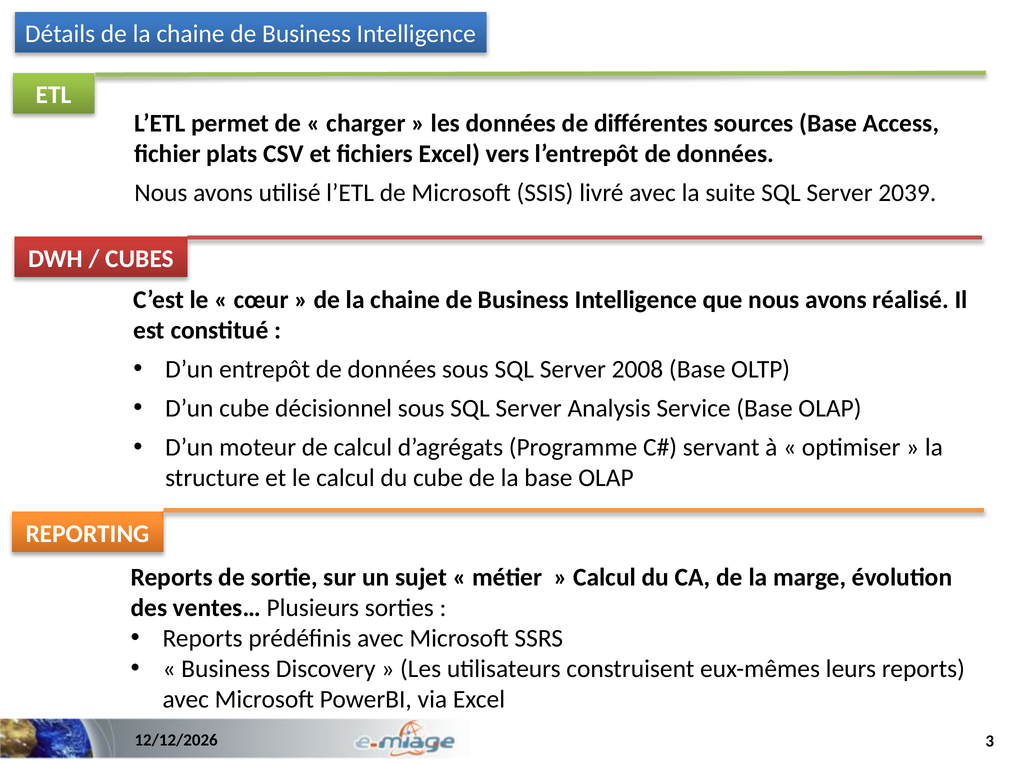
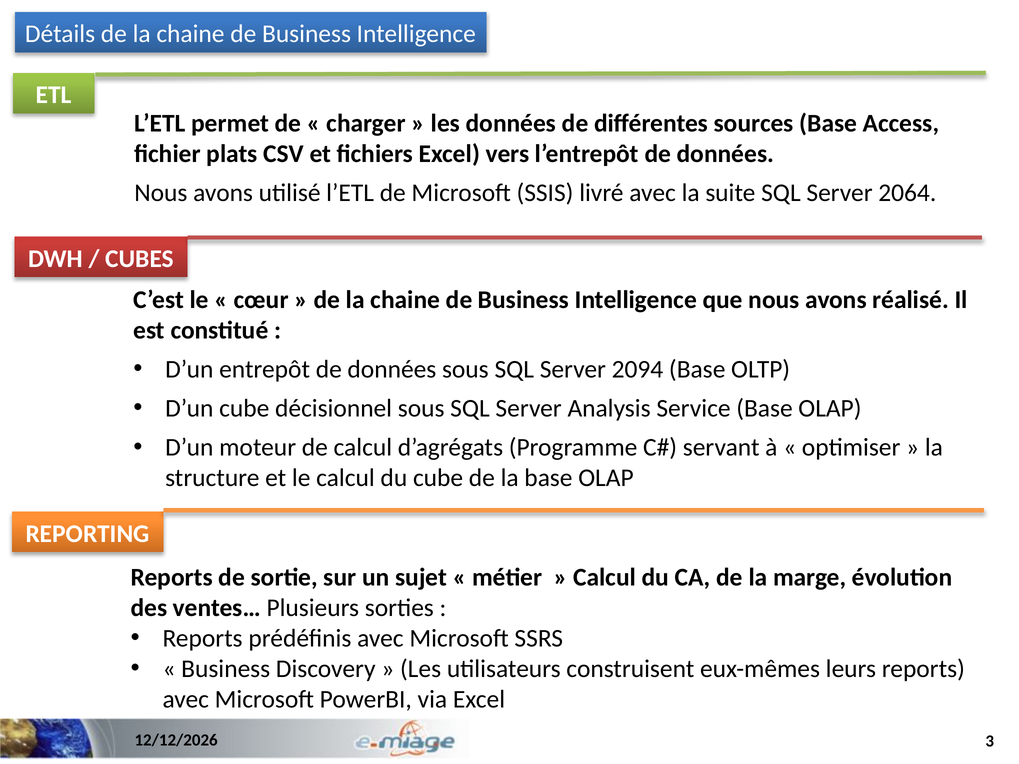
2039: 2039 -> 2064
2008: 2008 -> 2094
